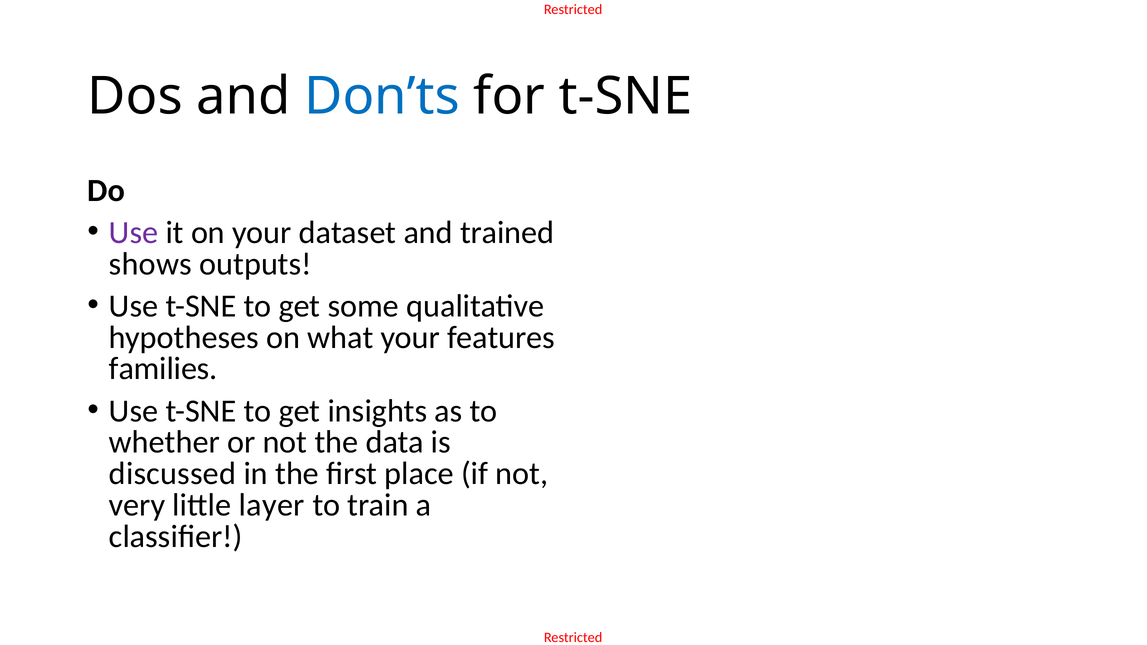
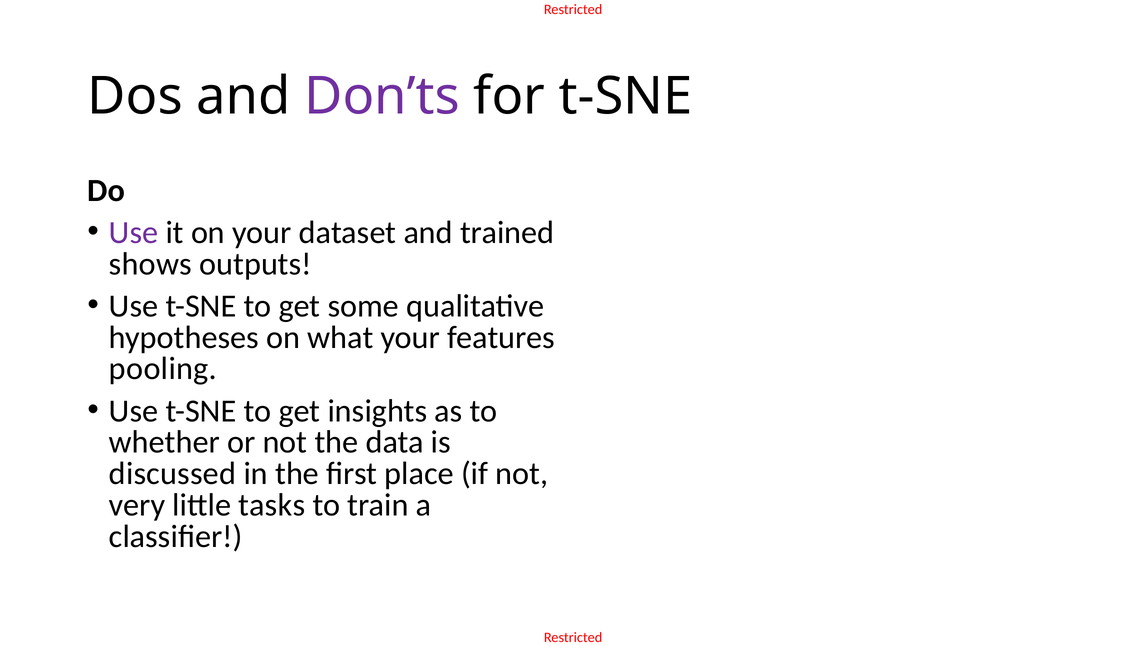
Don’ts colour: blue -> purple
families: families -> pooling
layer: layer -> tasks
